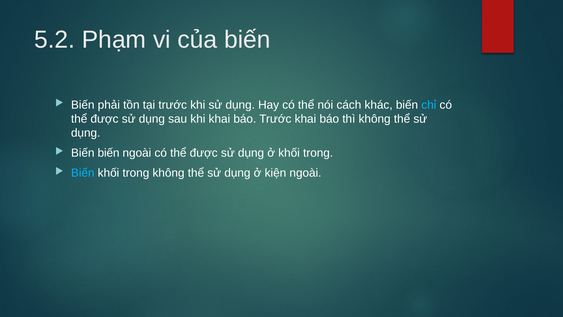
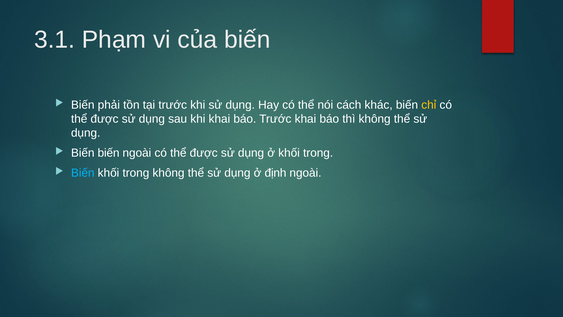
5.2: 5.2 -> 3.1
chỉ colour: light blue -> yellow
kiện: kiện -> định
